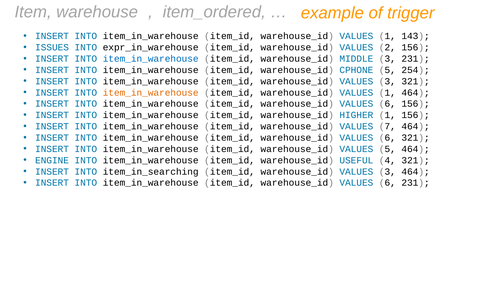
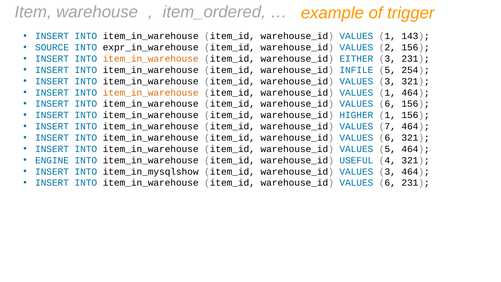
ISSUES: ISSUES -> SOURCE
item_in_warehouse at (151, 59) colour: blue -> orange
MIDDLE: MIDDLE -> EITHER
CPHONE: CPHONE -> INFILE
item_in_searching: item_in_searching -> item_in_mysqlshow
